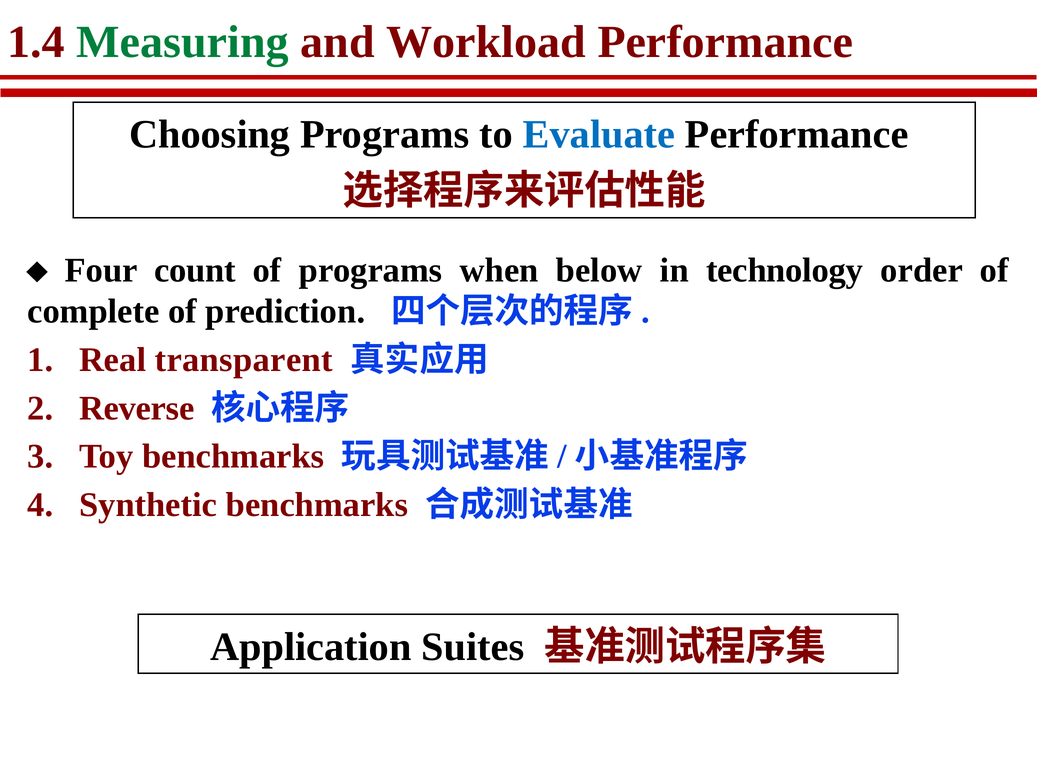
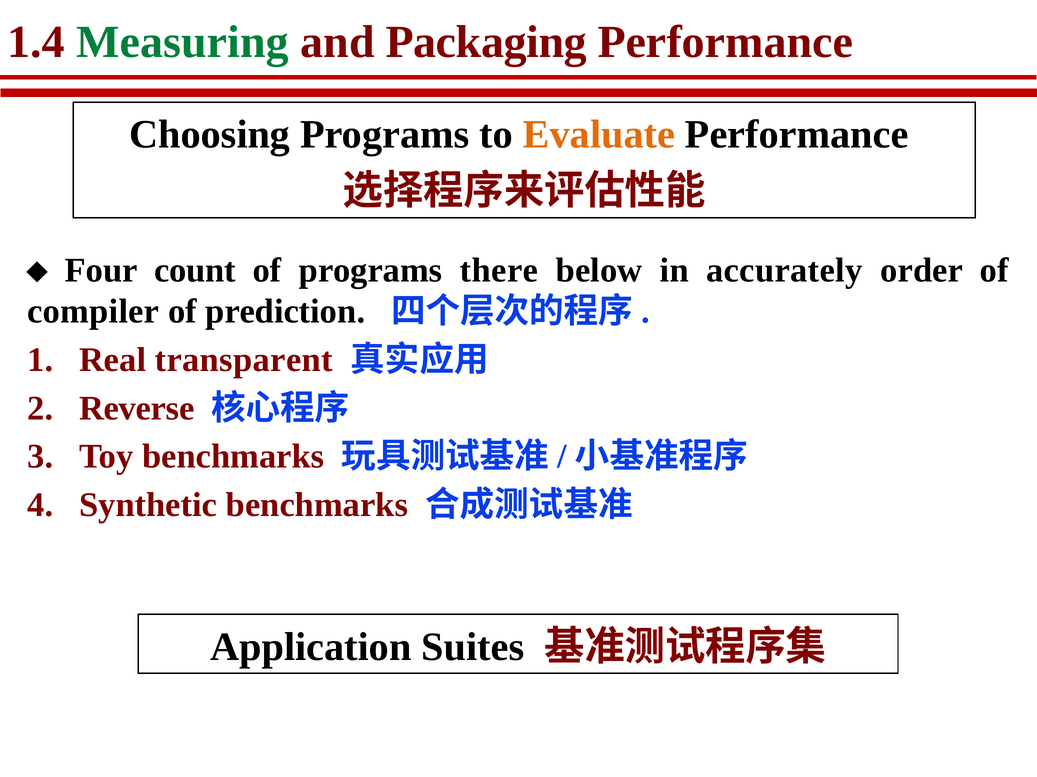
Workload: Workload -> Packaging
Evaluate colour: blue -> orange
when: when -> there
technology: technology -> accurately
complete: complete -> compiler
